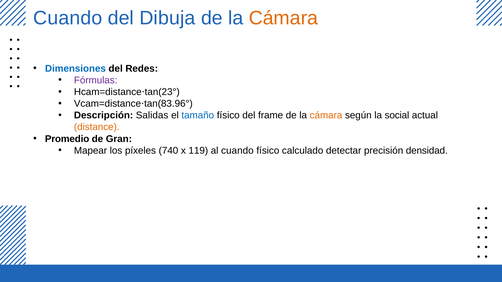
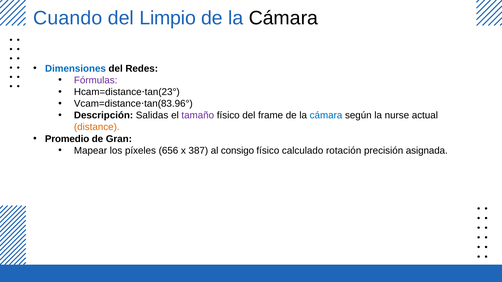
Dibuja: Dibuja -> Limpio
Cámara at (283, 18) colour: orange -> black
tamaño colour: blue -> purple
cámara at (326, 116) colour: orange -> blue
social: social -> nurse
740: 740 -> 656
119: 119 -> 387
al cuando: cuando -> consigo
detectar: detectar -> rotación
densidad: densidad -> asignada
